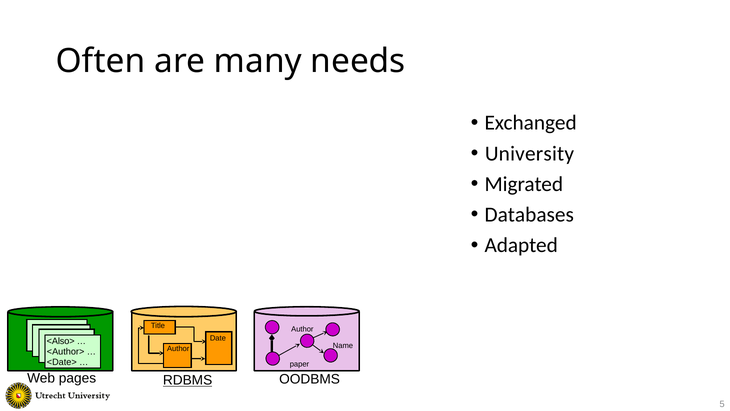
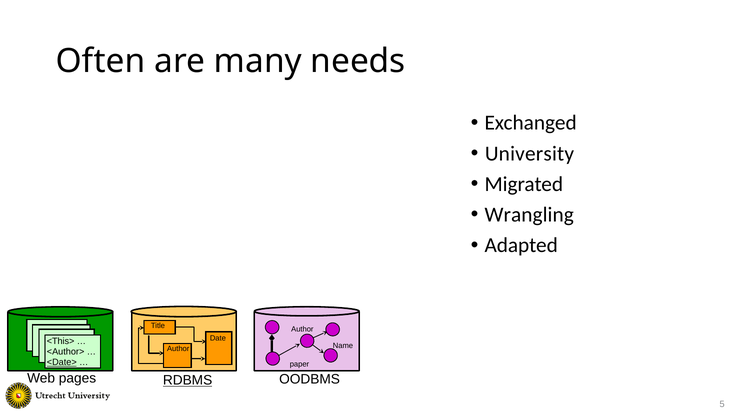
Databases: Databases -> Wrangling
<Also>: <Also> -> <This>
<Date> underline: none -> present
